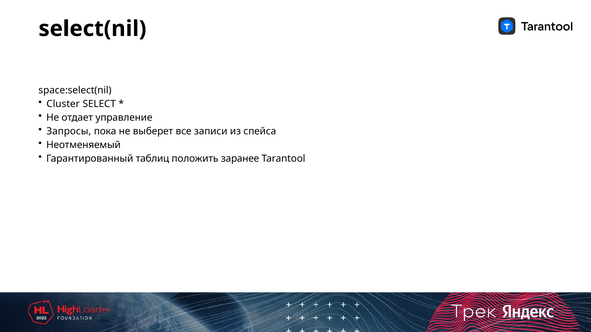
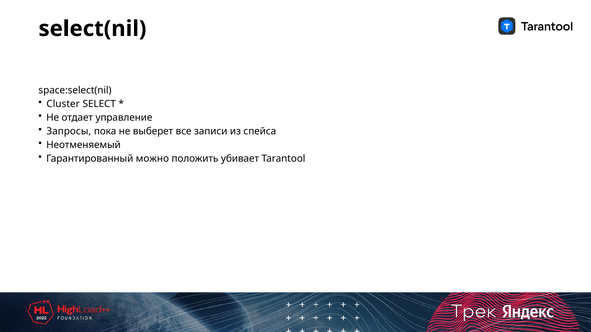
таблиц: таблиц -> можно
заранее: заранее -> убивает
